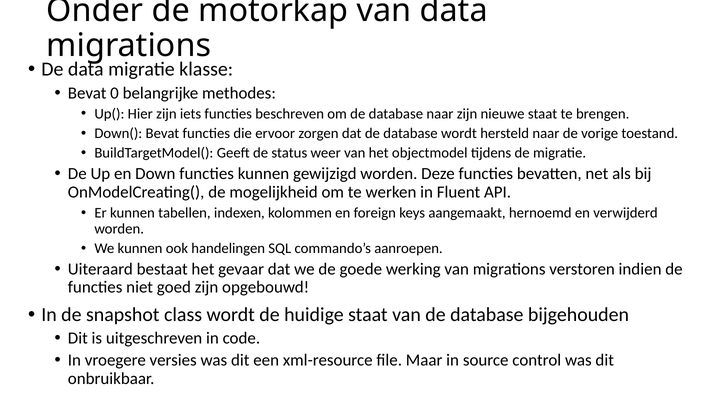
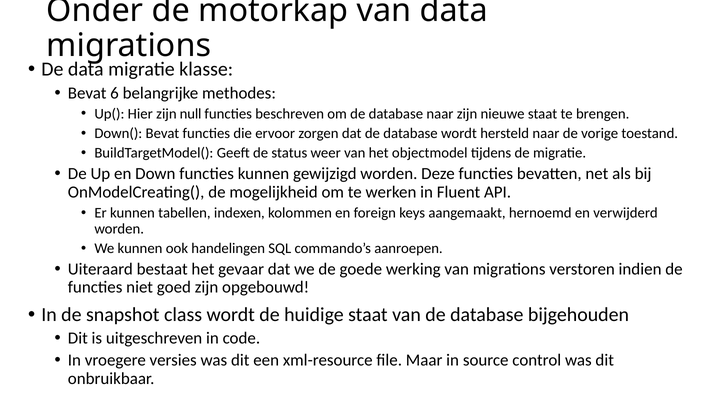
0: 0 -> 6
iets: iets -> null
